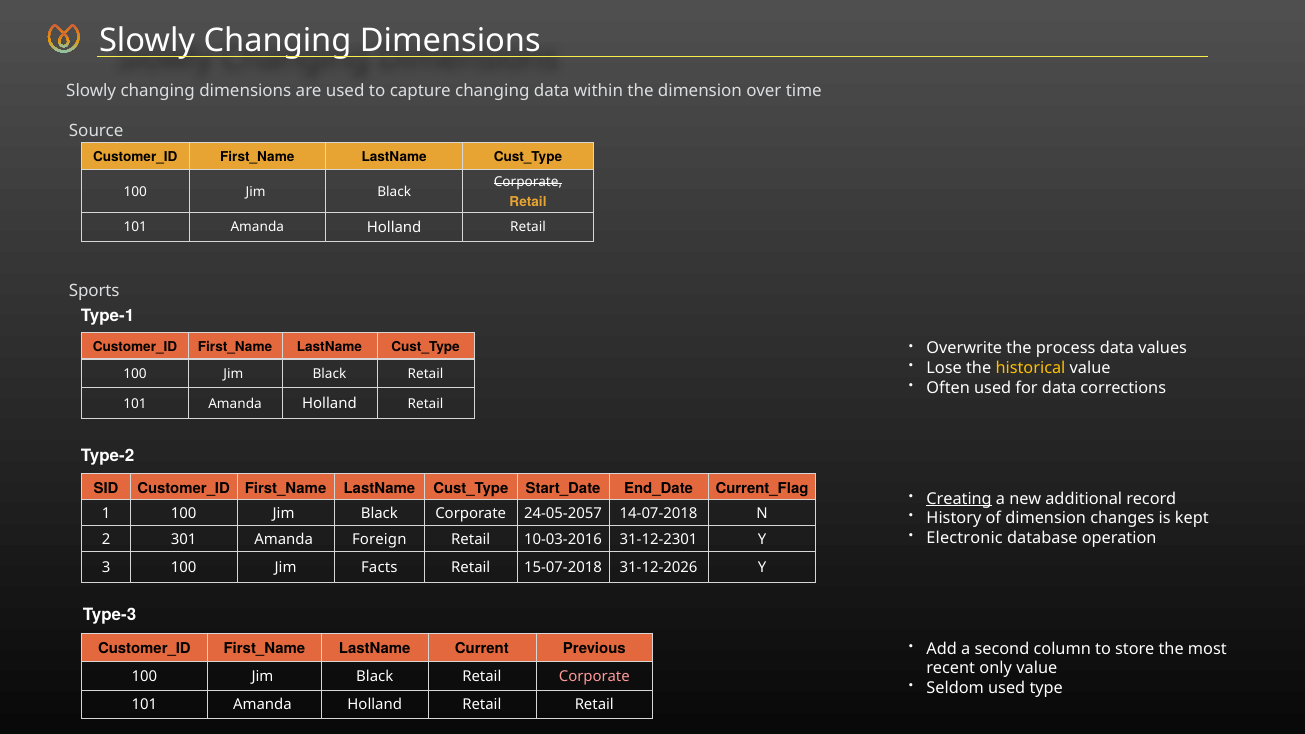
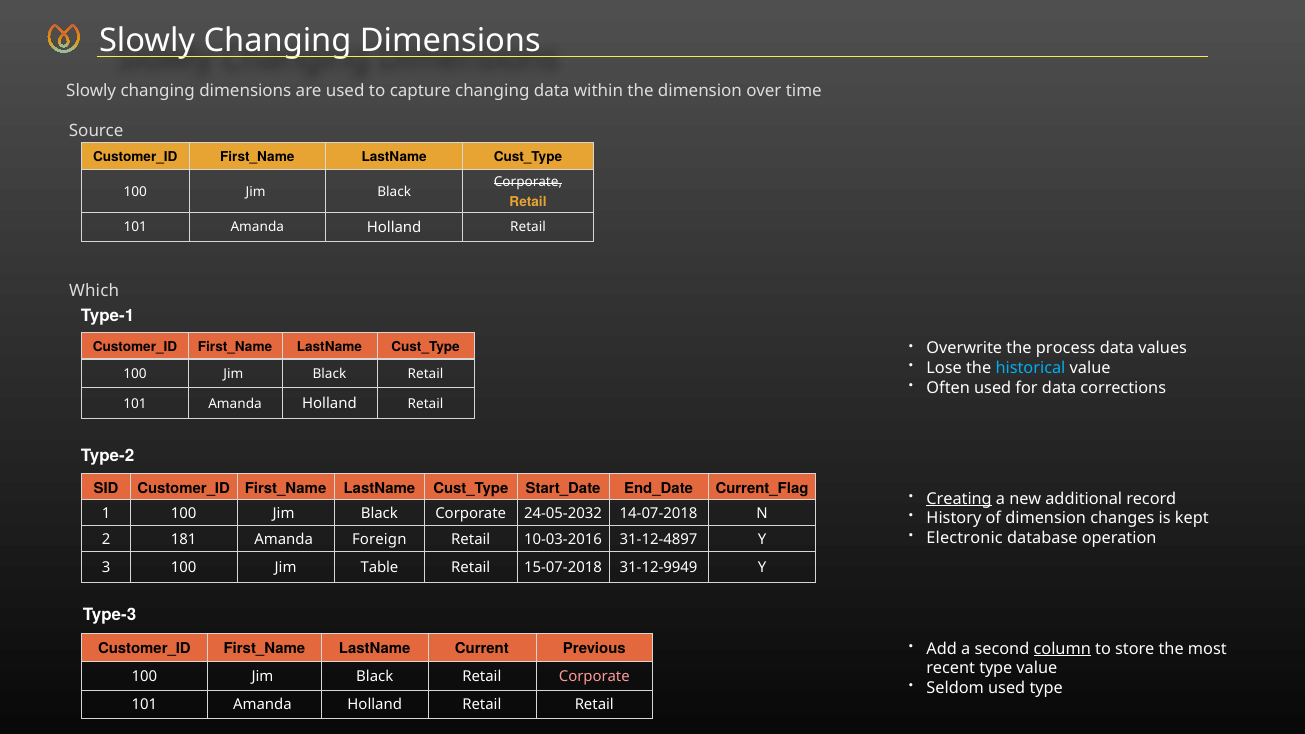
Sports: Sports -> Which
historical colour: yellow -> light blue
24-05-2057: 24-05-2057 -> 24-05-2032
301: 301 -> 181
31-12-2301: 31-12-2301 -> 31-12-4897
Facts: Facts -> Table
31-12-2026: 31-12-2026 -> 31-12-9949
column underline: none -> present
recent only: only -> type
